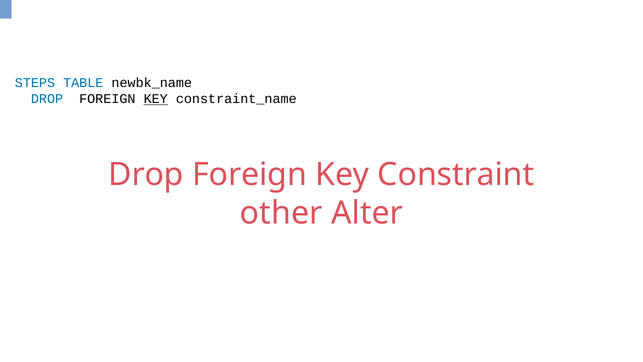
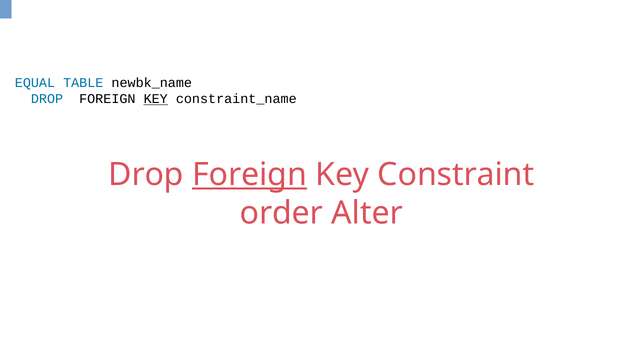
STEPS: STEPS -> EQUAL
Foreign at (250, 174) underline: none -> present
other: other -> order
